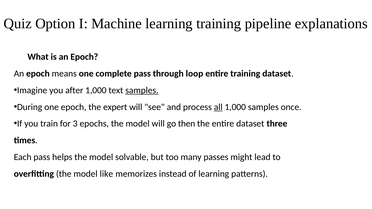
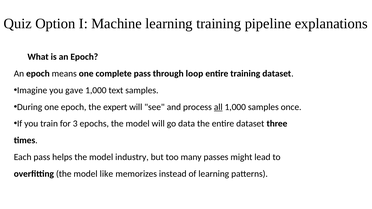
after: after -> gave
samples at (142, 90) underline: present -> none
then: then -> data
solvable: solvable -> industry
